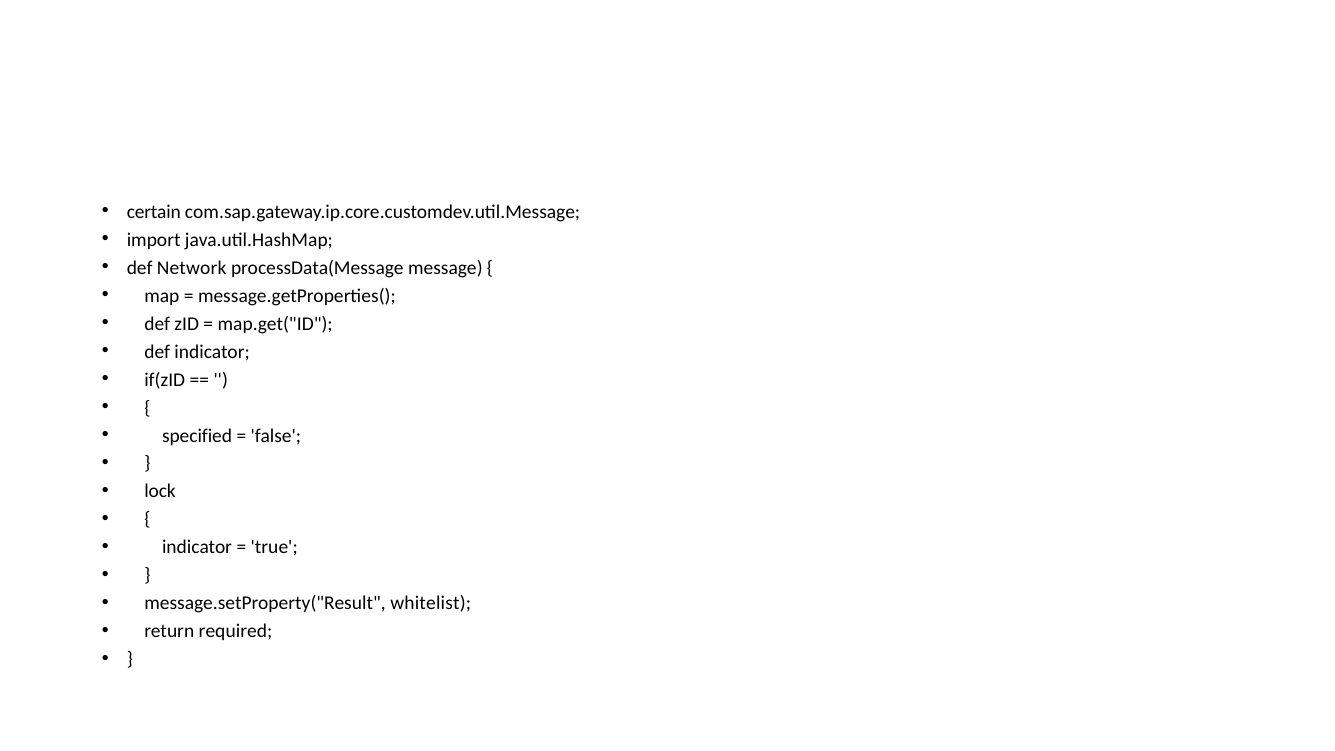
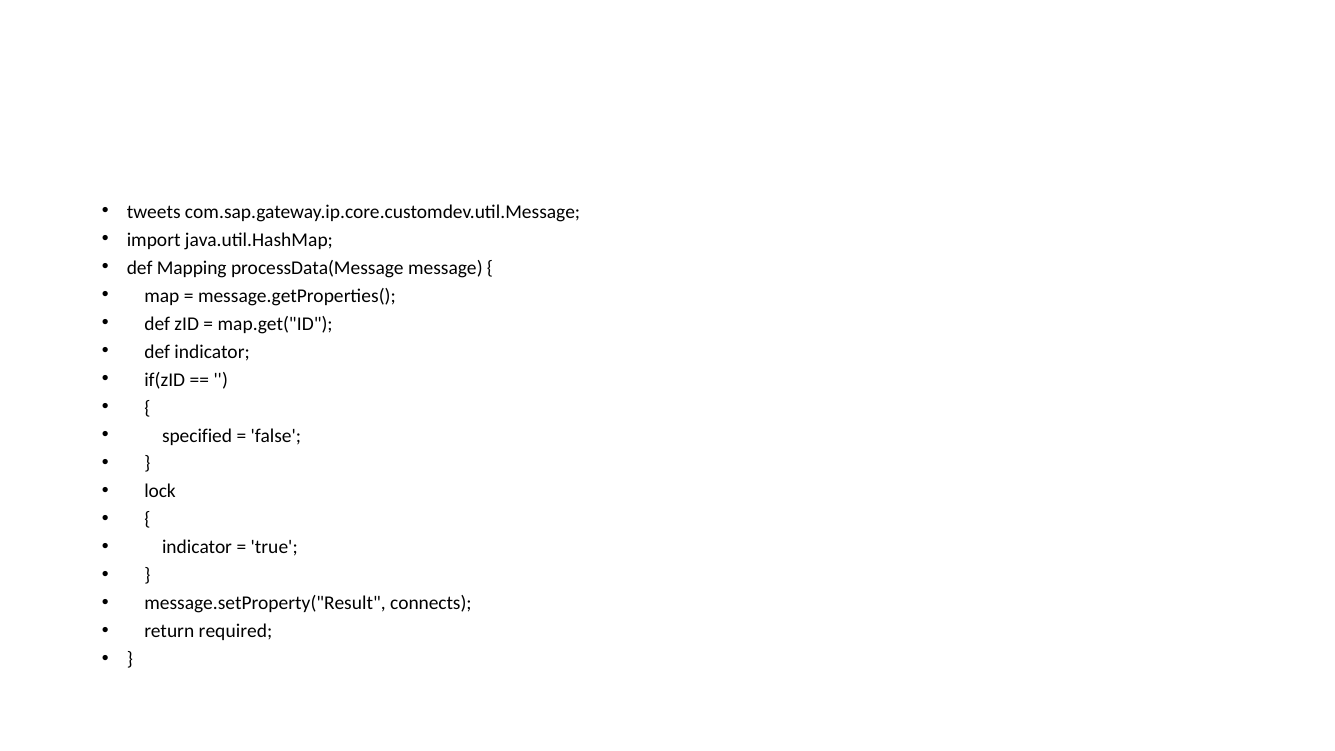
certain: certain -> tweets
Network: Network -> Mapping
whitelist: whitelist -> connects
